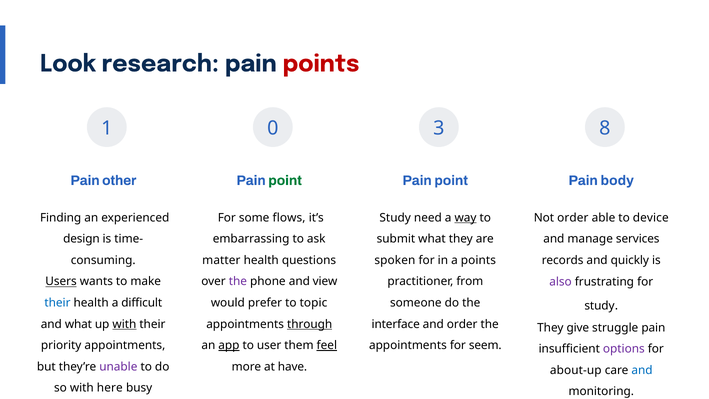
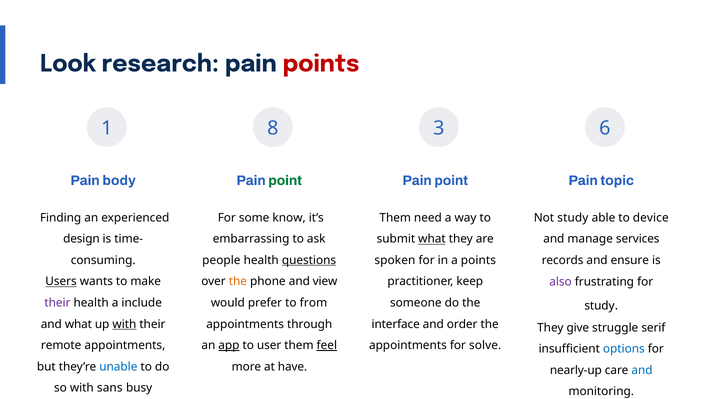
0: 0 -> 8
8: 8 -> 6
other: other -> body
body: body -> topic
flows: flows -> know
Study at (395, 218): Study -> Them
way underline: present -> none
Not order: order -> study
what at (432, 239) underline: none -> present
matter: matter -> people
questions underline: none -> present
quickly: quickly -> ensure
the at (238, 281) colour: purple -> orange
from: from -> keep
their at (57, 303) colour: blue -> purple
difficult: difficult -> include
topic: topic -> from
through underline: present -> none
struggle pain: pain -> serif
priority: priority -> remote
seem: seem -> solve
options colour: purple -> blue
unable colour: purple -> blue
about-up: about-up -> nearly-up
here: here -> sans
